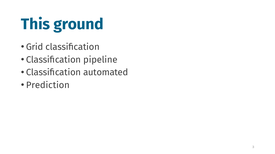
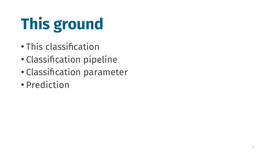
Grid at (35, 47): Grid -> This
automated: automated -> parameter
